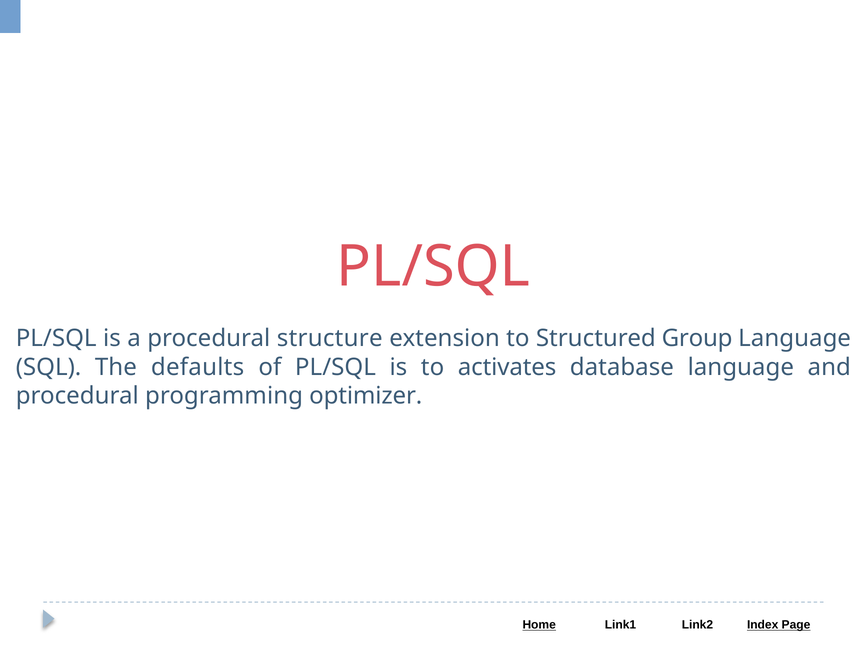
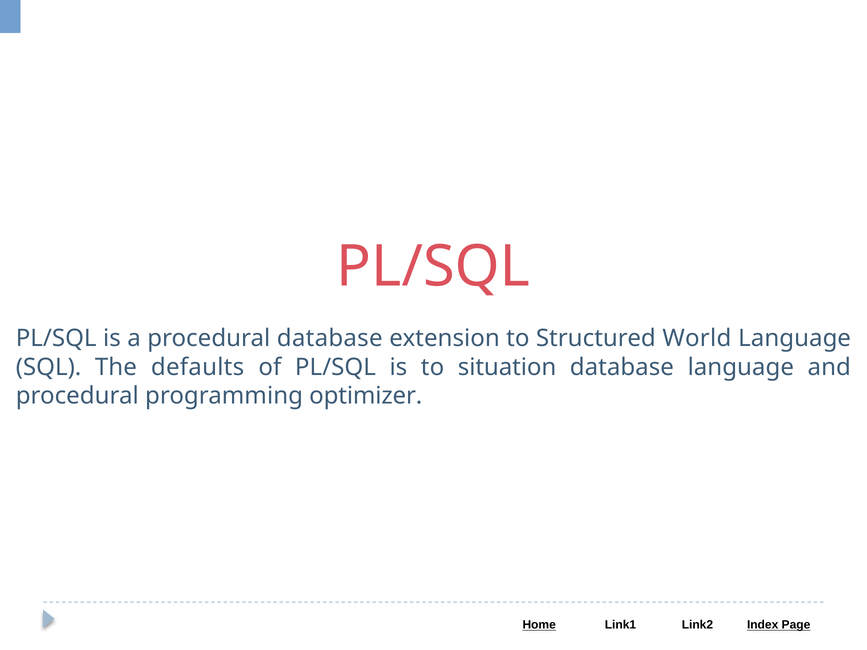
procedural structure: structure -> database
Group: Group -> World
activates: activates -> situation
